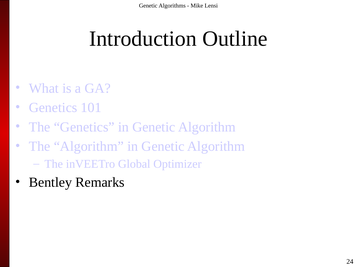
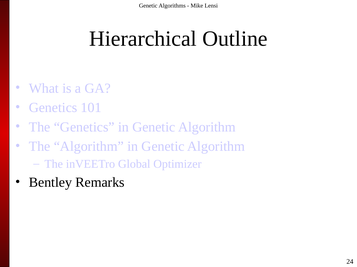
Introduction: Introduction -> Hierarchical
